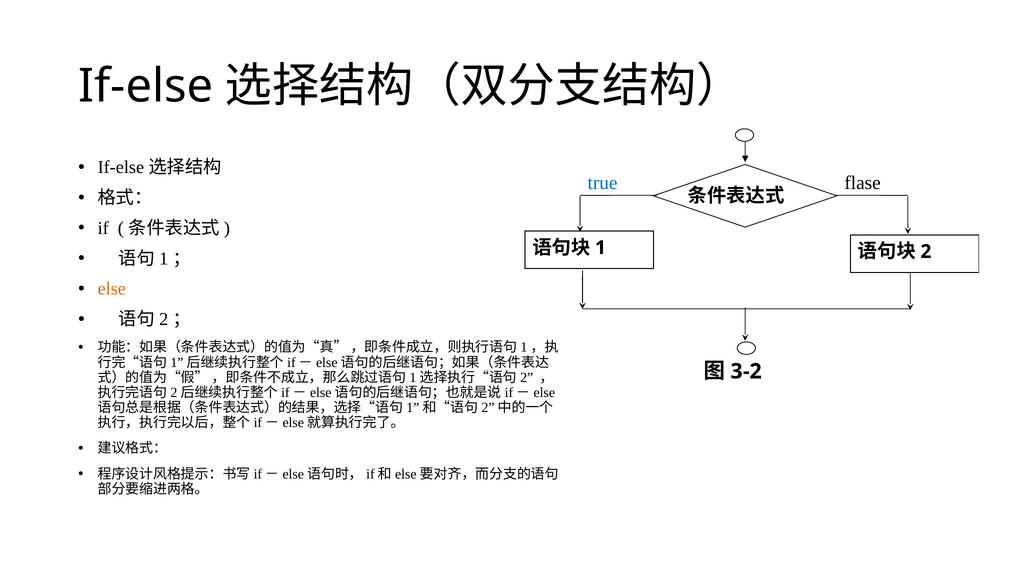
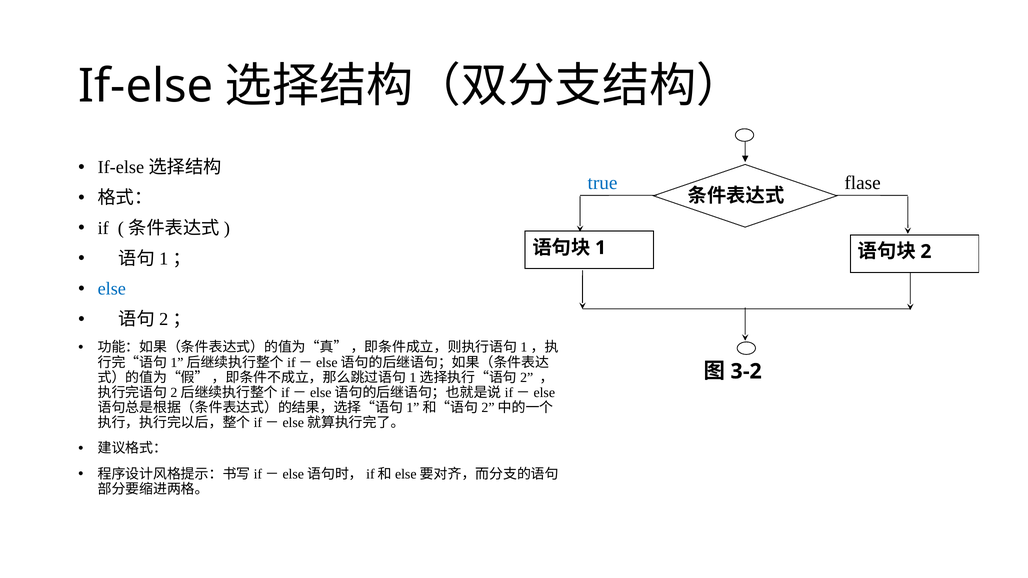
else colour: orange -> blue
